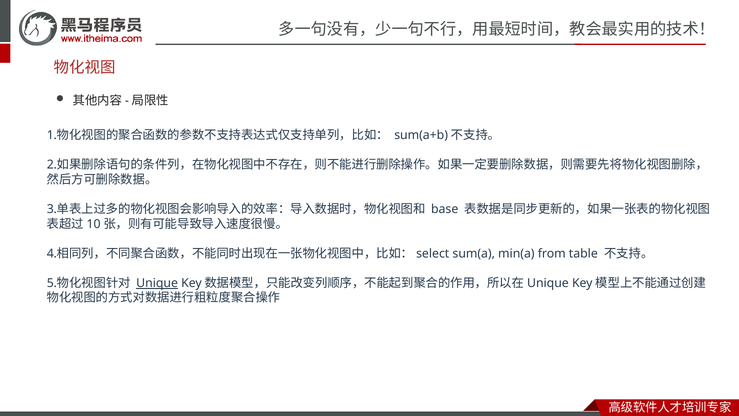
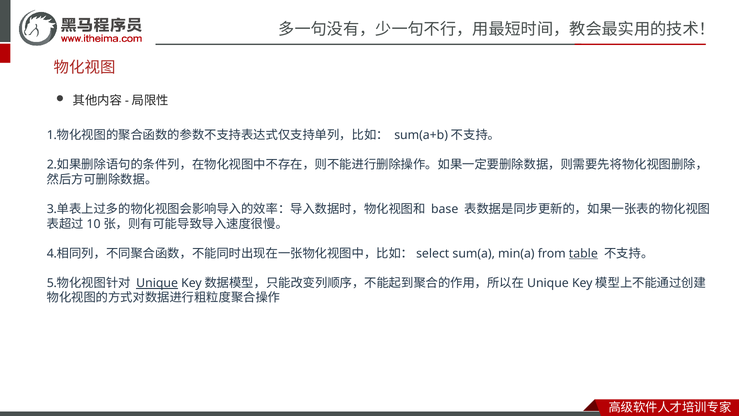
table underline: none -> present
